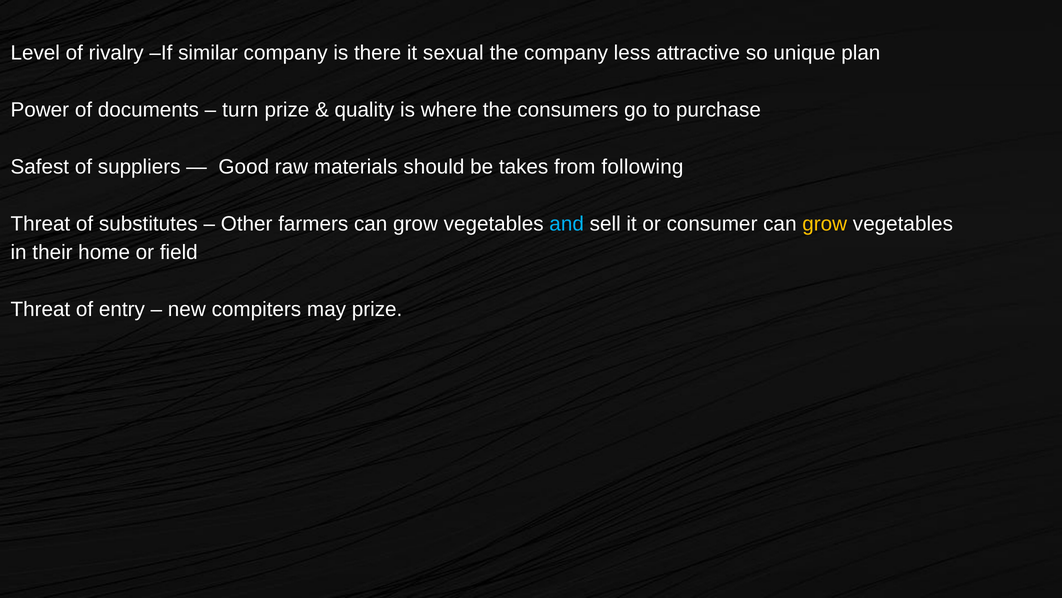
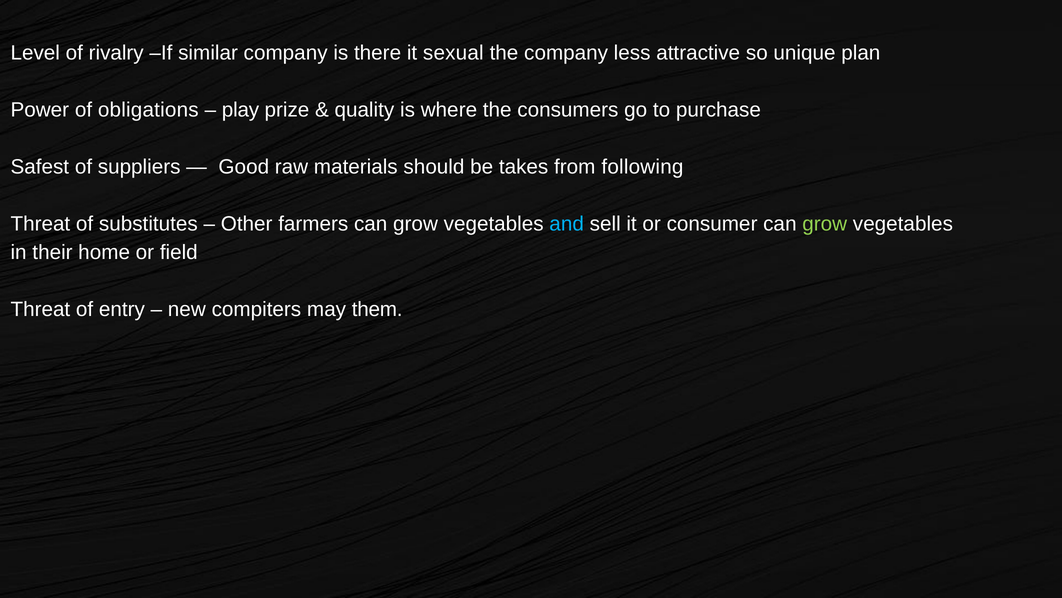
documents: documents -> obligations
turn: turn -> play
grow at (825, 224) colour: yellow -> light green
may prize: prize -> them
